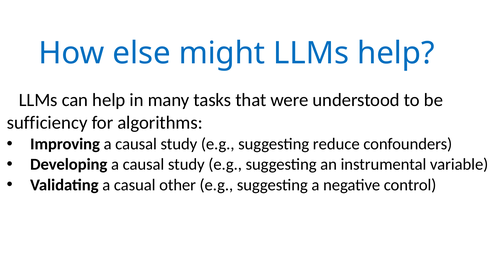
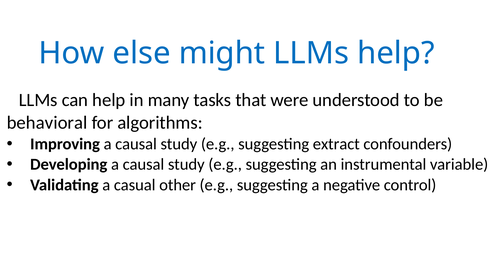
sufficiency: sufficiency -> behavioral
reduce: reduce -> extract
